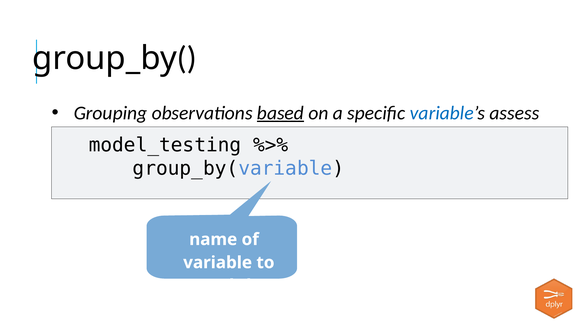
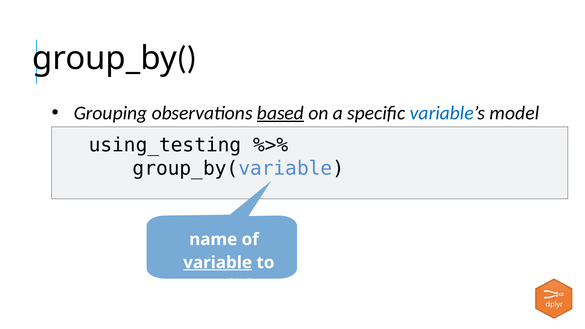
assess: assess -> model
model_testing: model_testing -> using_testing
variable underline: none -> present
